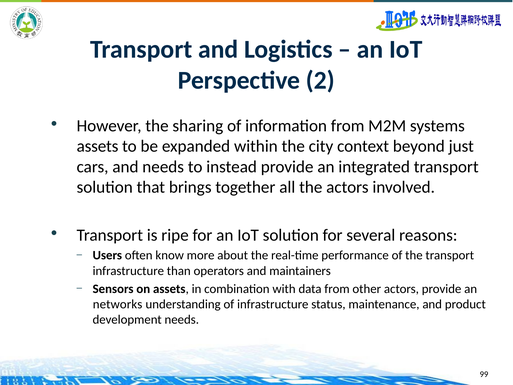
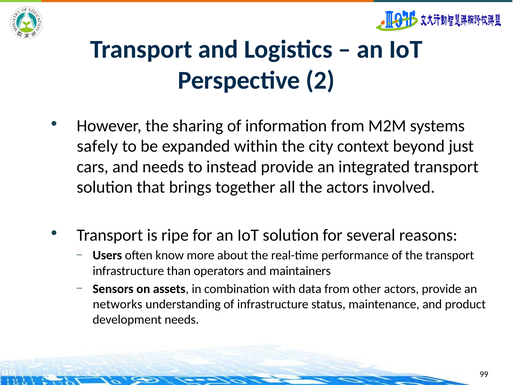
assets at (98, 146): assets -> safely
